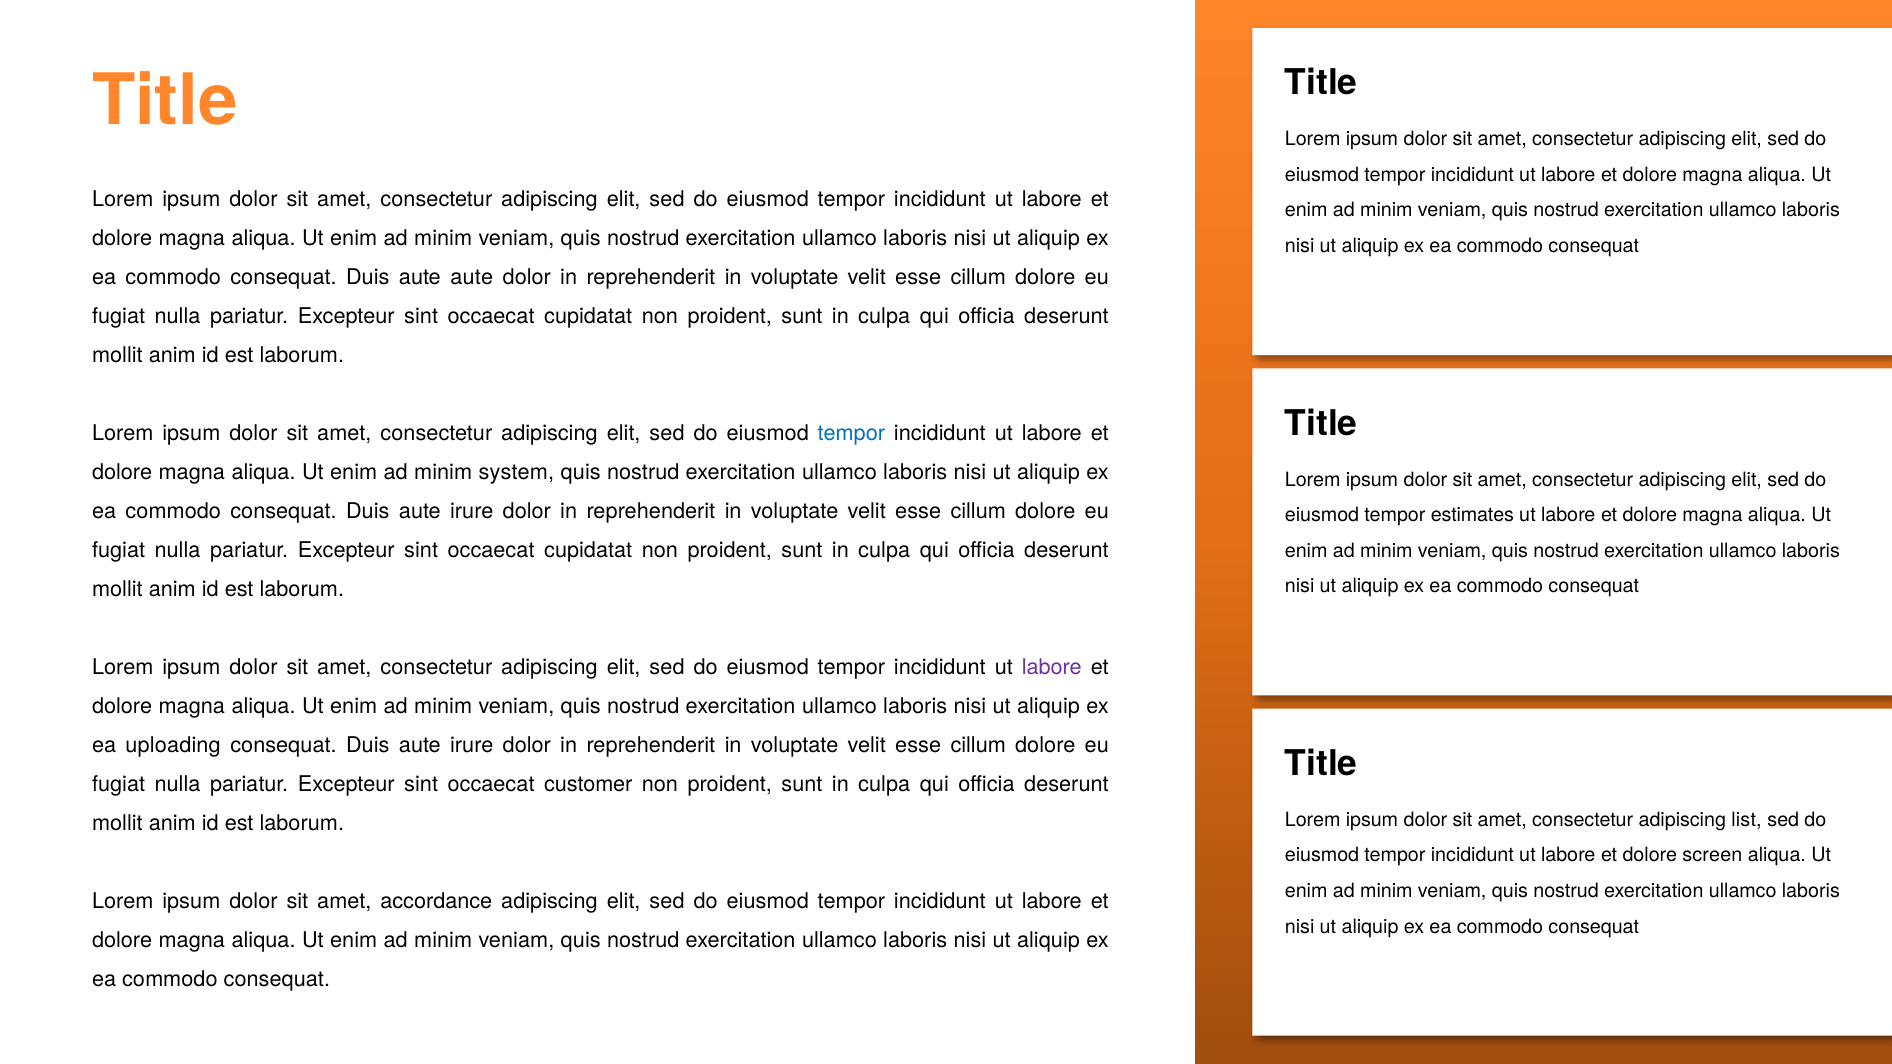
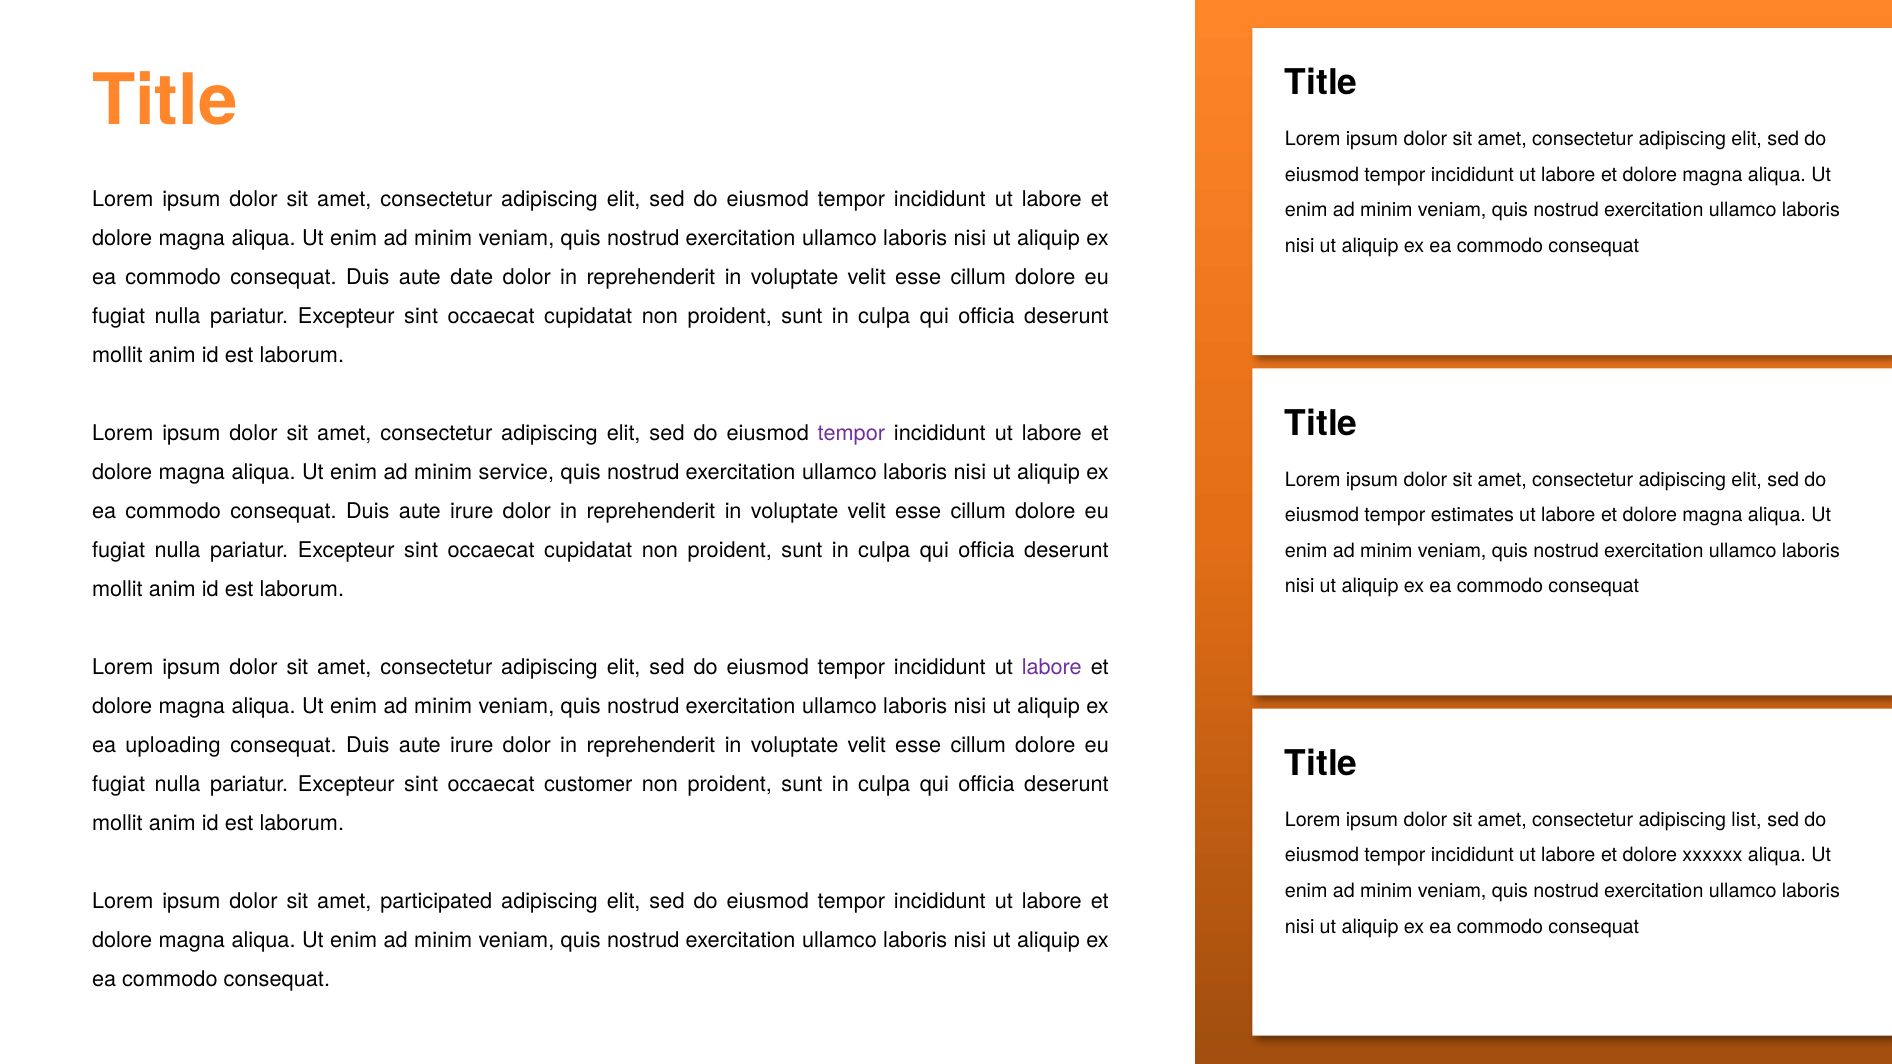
aute aute: aute -> date
tempor at (851, 433) colour: blue -> purple
system: system -> service
screen: screen -> xxxxxx
accordance: accordance -> participated
